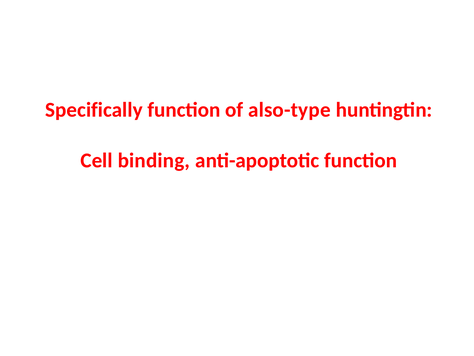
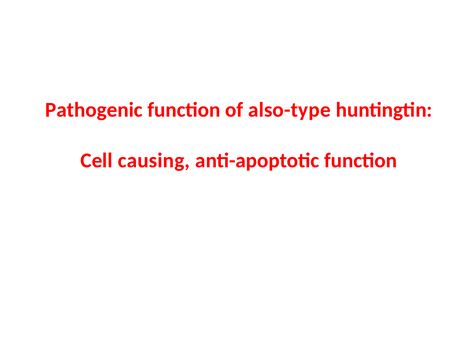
Specifically: Specifically -> Pathogenic
binding: binding -> causing
